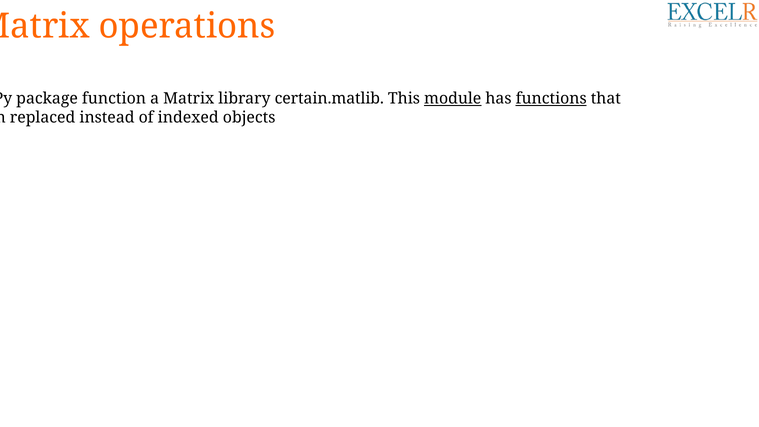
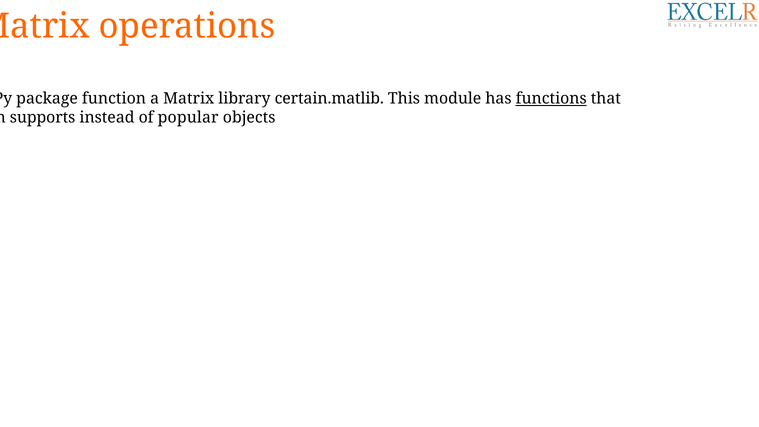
module underline: present -> none
replaced: replaced -> supports
indexed: indexed -> popular
